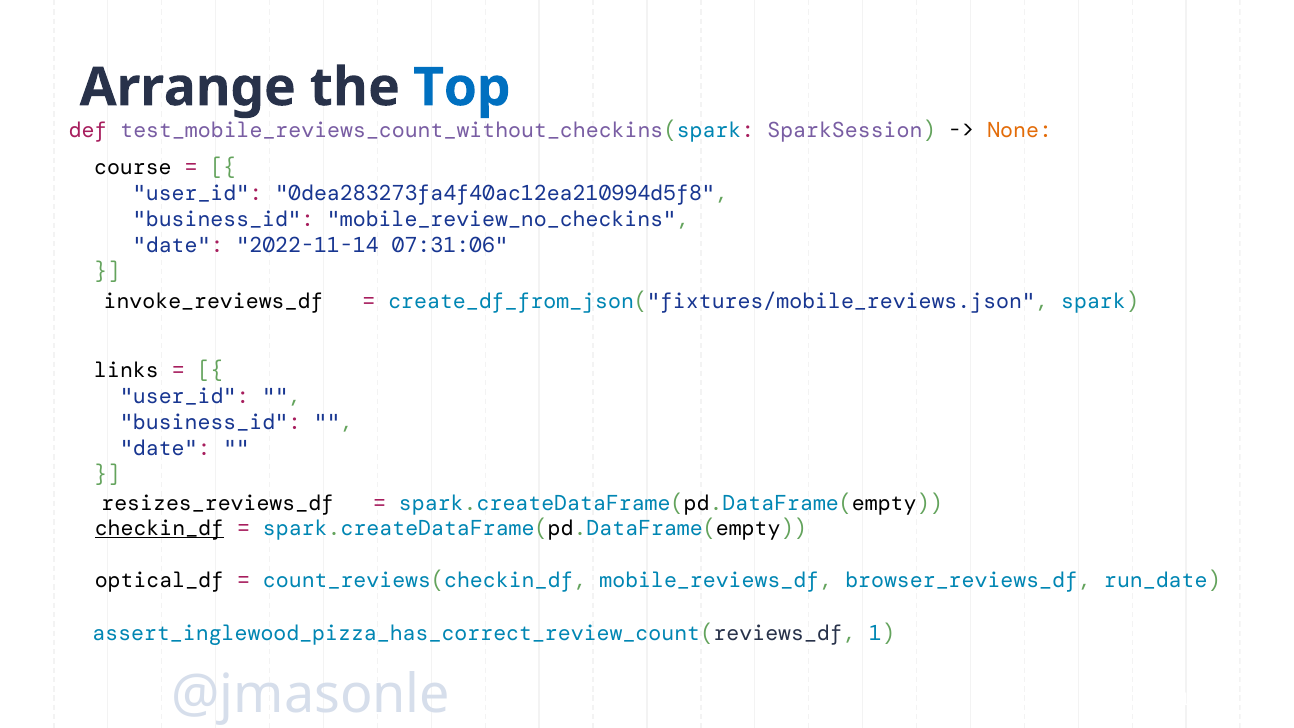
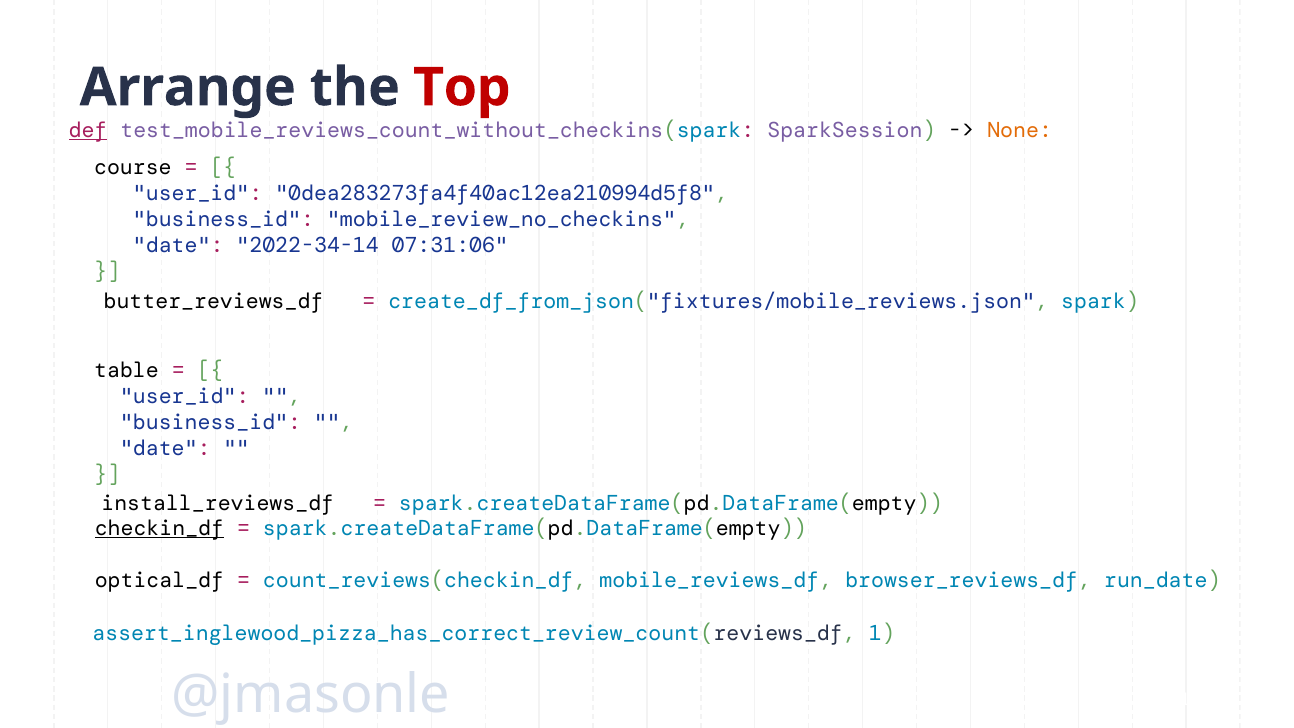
Top colour: blue -> red
def underline: none -> present
2022-11-14: 2022-11-14 -> 2022-34-14
invoke_reviews_df: invoke_reviews_df -> butter_reviews_df
links: links -> table
resizes_reviews_df: resizes_reviews_df -> install_reviews_df
